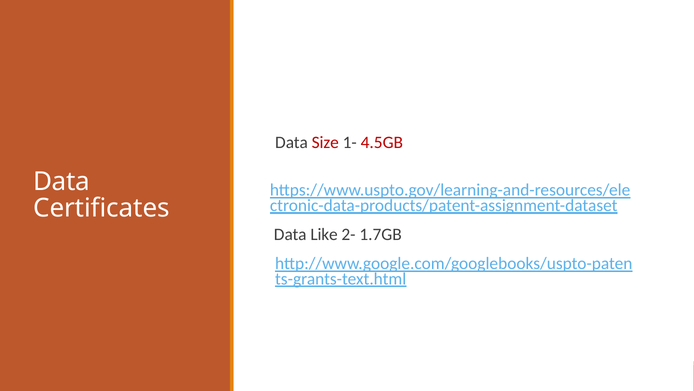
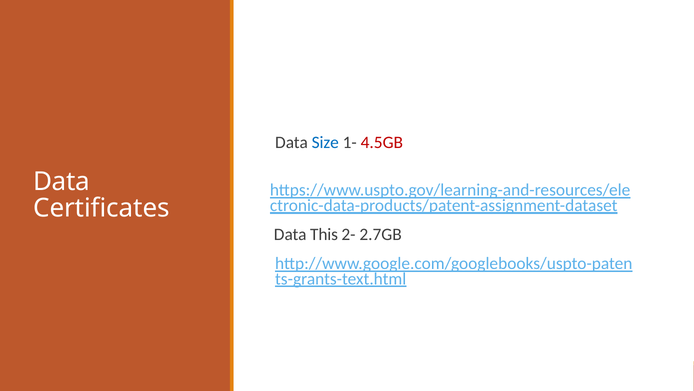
Size colour: red -> blue
Like: Like -> This
1.7GB: 1.7GB -> 2.7GB
